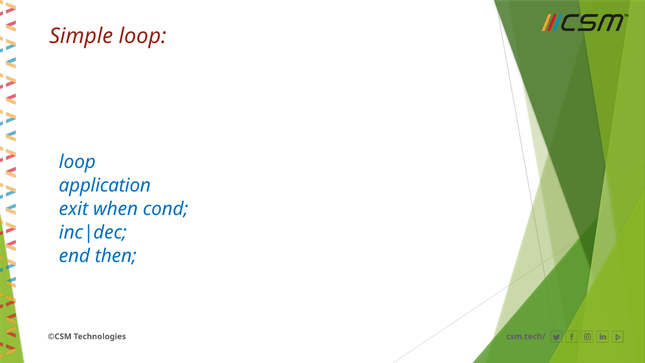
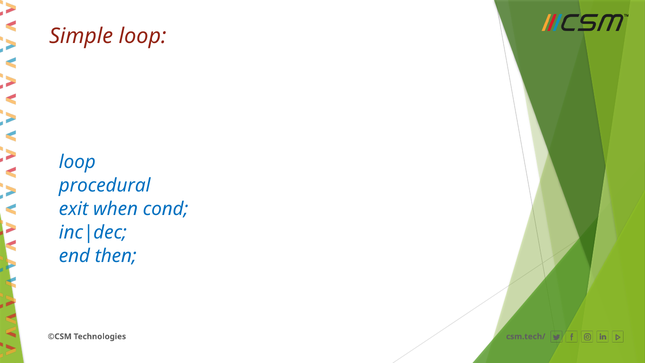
application: application -> procedural
